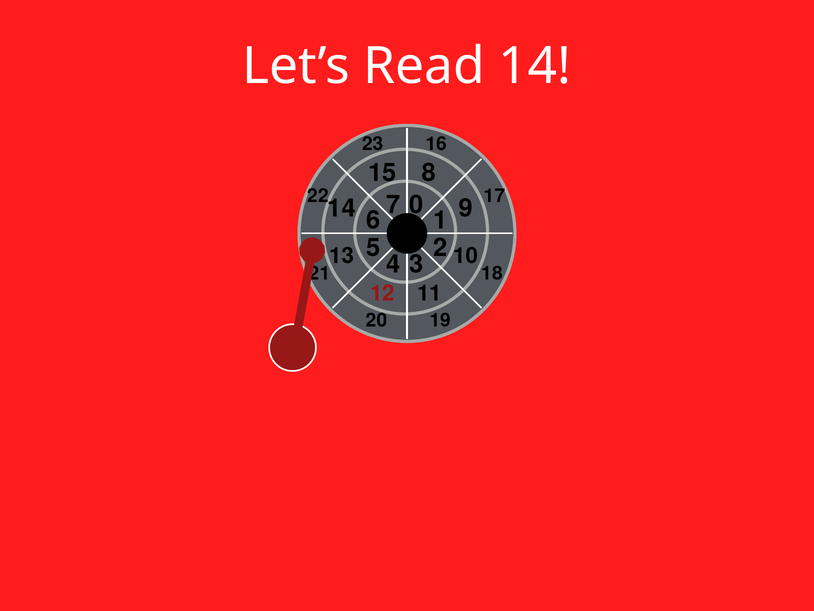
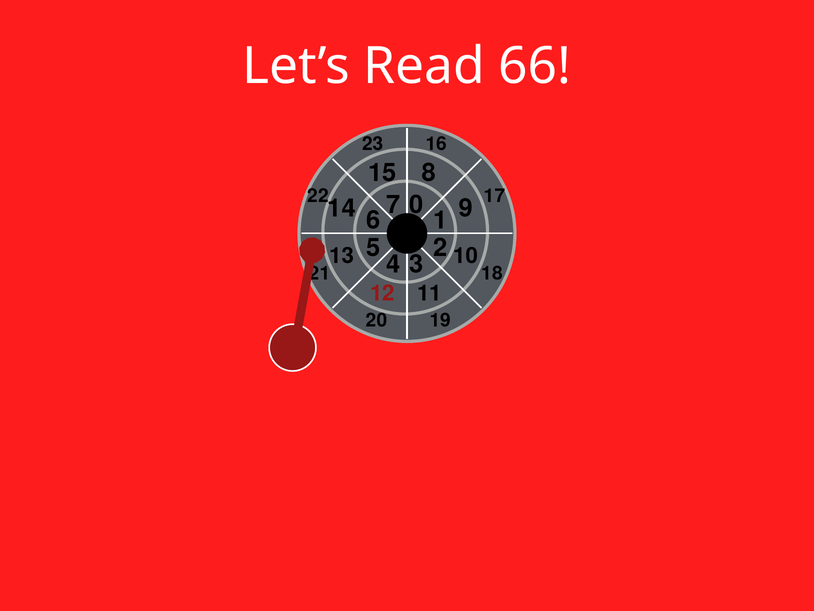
Read 14: 14 -> 66
